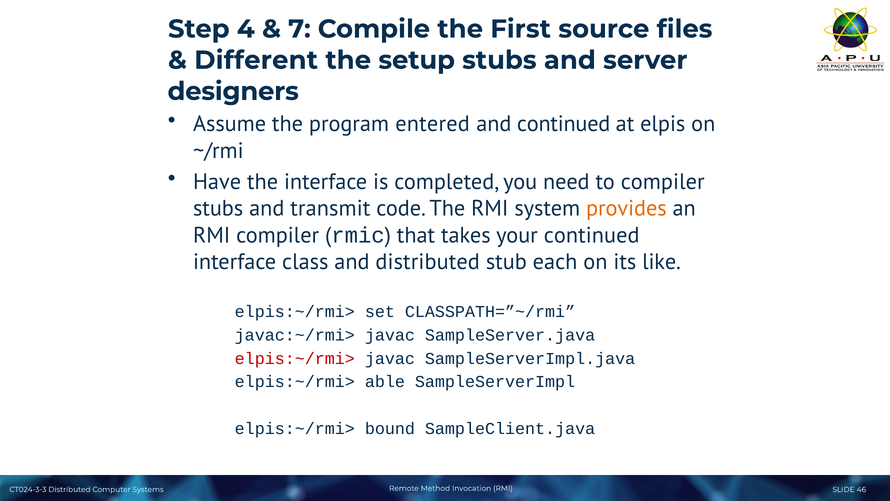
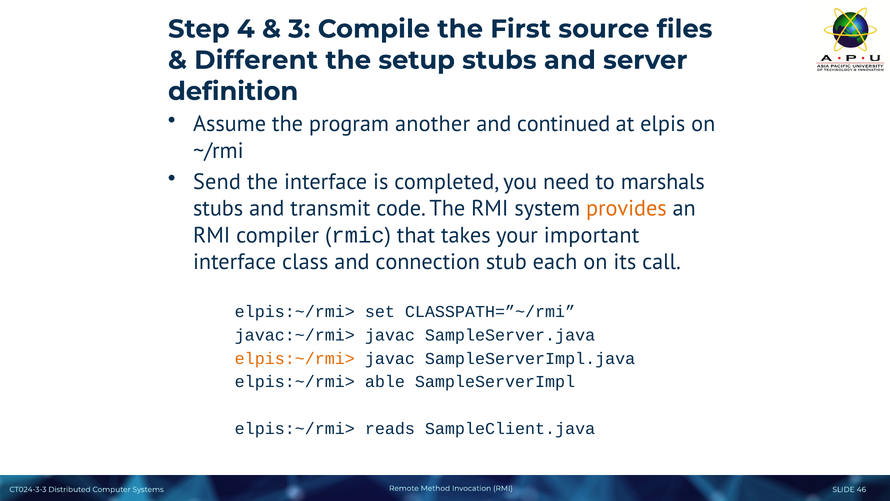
7: 7 -> 3
designers: designers -> definition
entered: entered -> another
Have: Have -> Send
to compiler: compiler -> marshals
your continued: continued -> important
and distributed: distributed -> connection
like: like -> call
elpis:~/rmi> at (295, 358) colour: red -> orange
bound: bound -> reads
